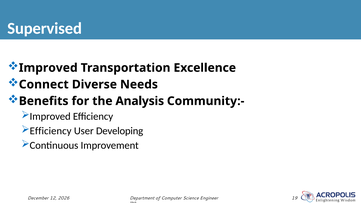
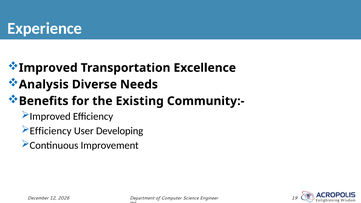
Supervised: Supervised -> Experience
Connect: Connect -> Analysis
Analysis: Analysis -> Existing
